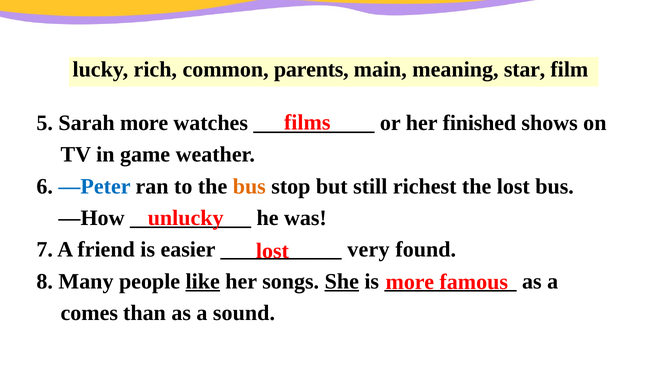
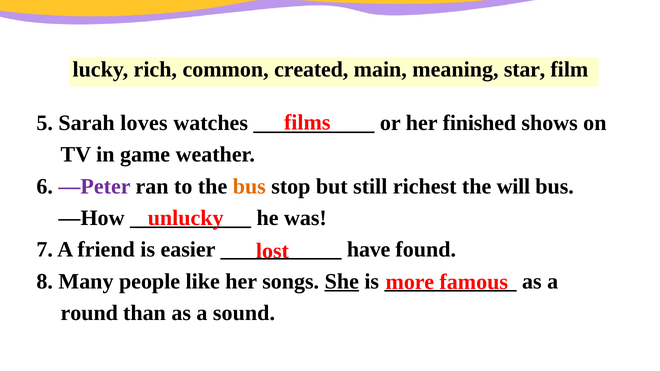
parents: parents -> created
Sarah more: more -> loves
—Peter colour: blue -> purple
the lost: lost -> will
very: very -> have
like underline: present -> none
comes: comes -> round
